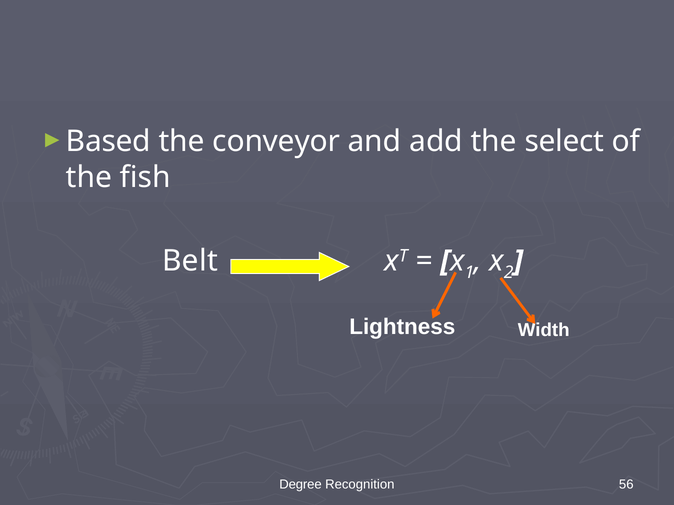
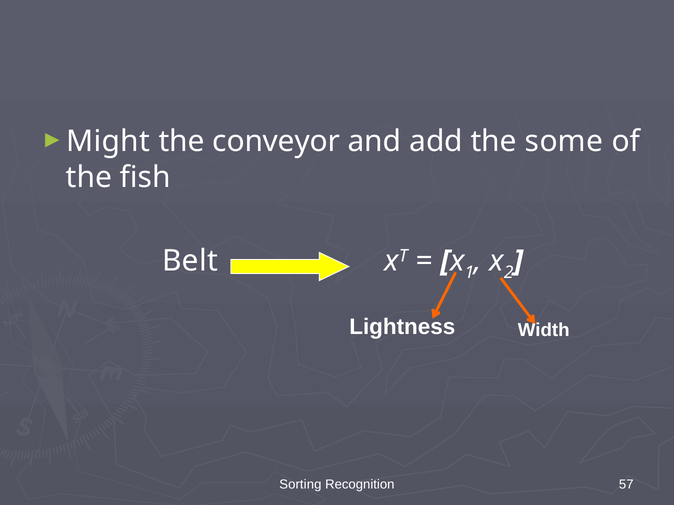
Based: Based -> Might
select: select -> some
Degree: Degree -> Sorting
56: 56 -> 57
